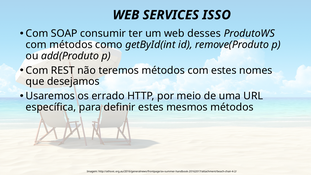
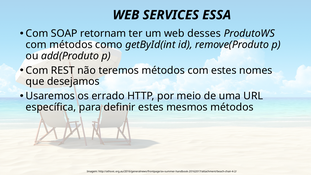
ISSO: ISSO -> ESSA
consumir: consumir -> retornam
